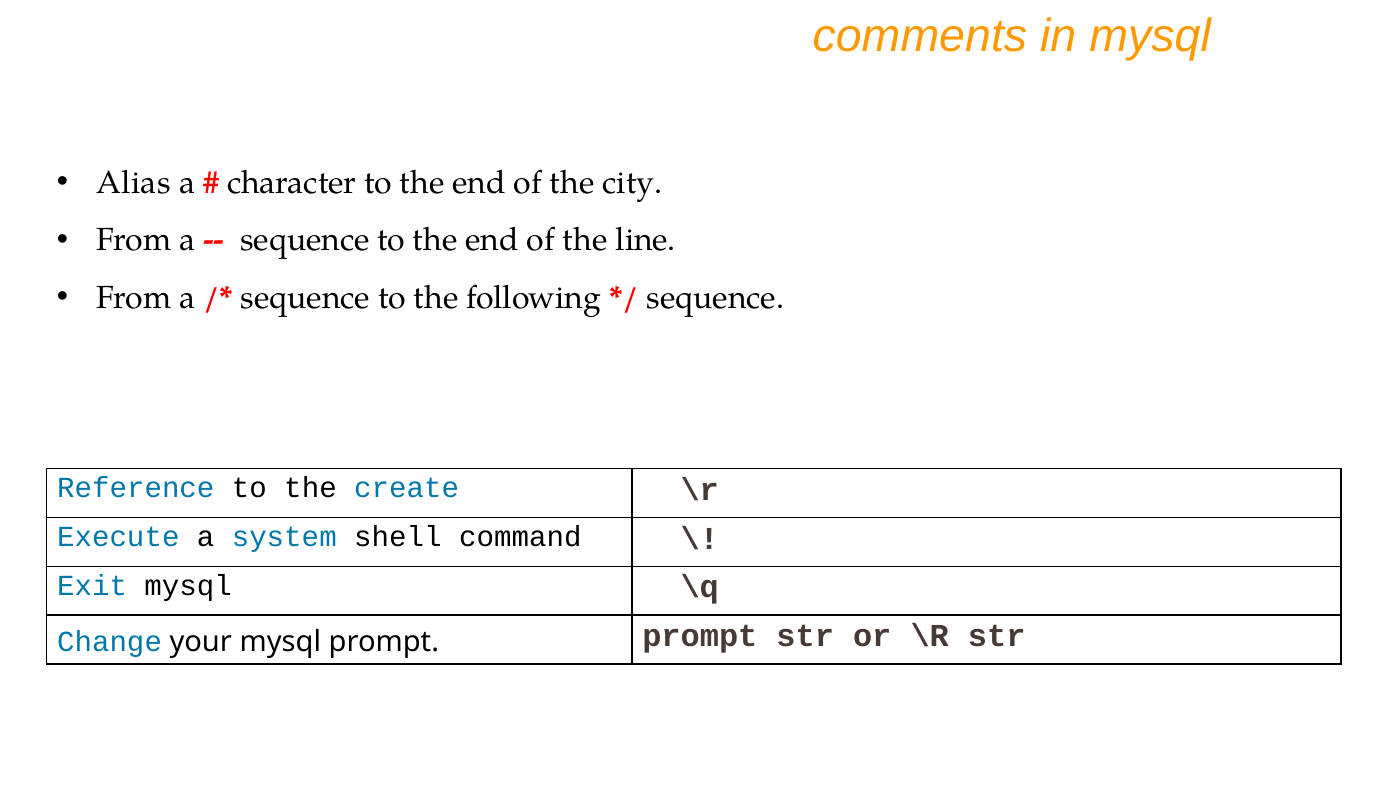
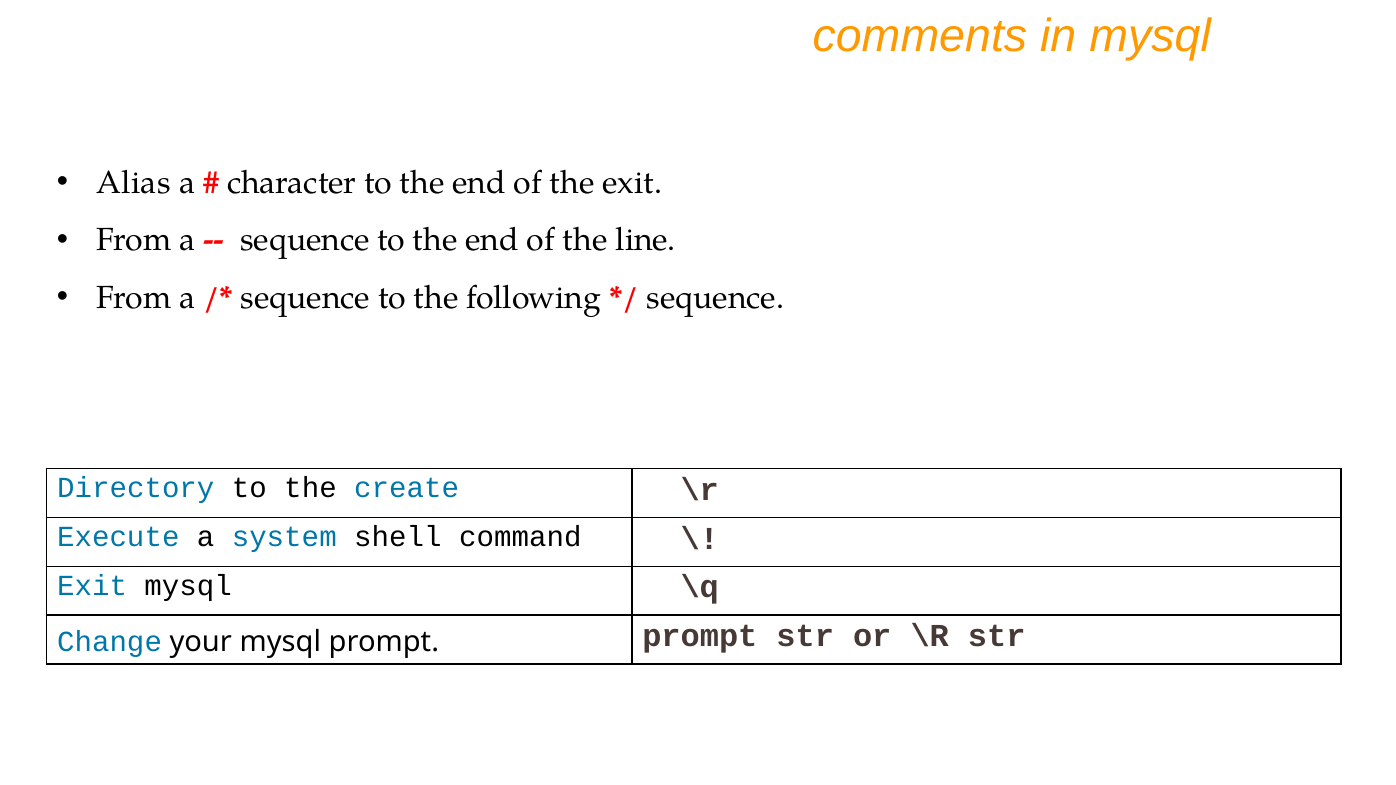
the city: city -> exit
Reference: Reference -> Directory
